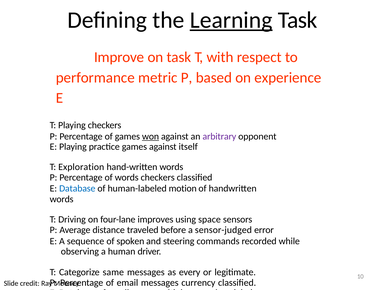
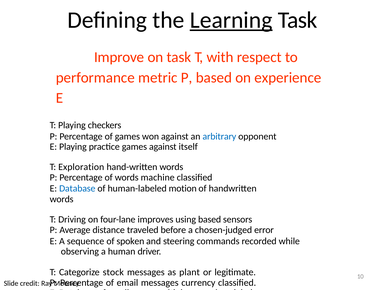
won underline: present -> none
arbitrary colour: purple -> blue
words checkers: checkers -> machine
using space: space -> based
sensor-judged: sensor-judged -> chosen-judged
same: same -> stock
every: every -> plant
